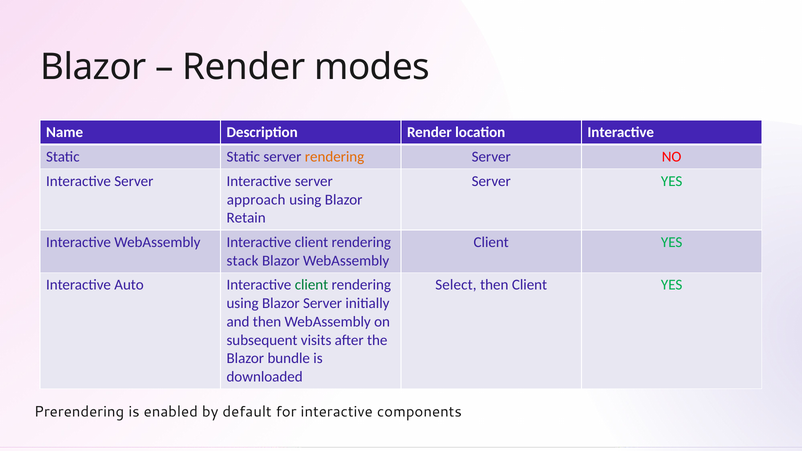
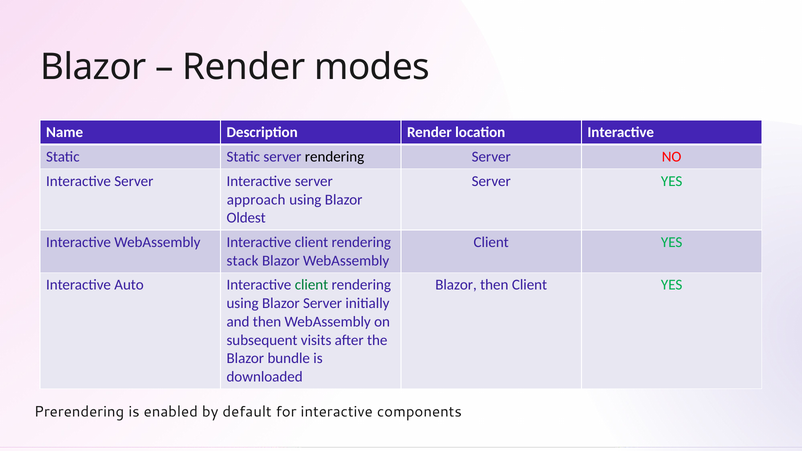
rendering at (335, 157) colour: orange -> black
Retain: Retain -> Oldest
Select at (456, 285): Select -> Blazor
